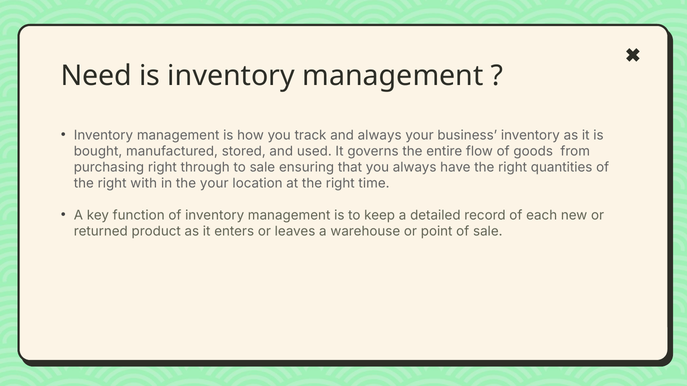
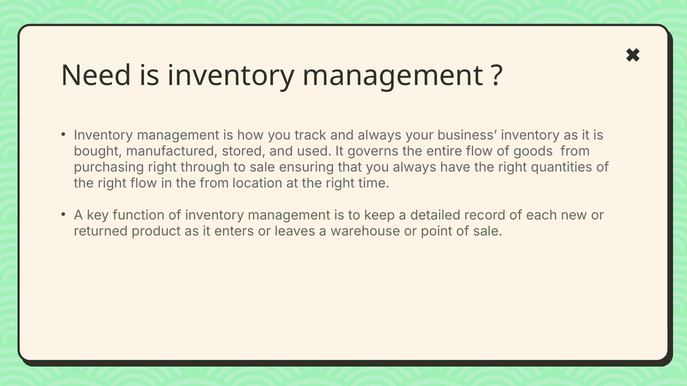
right with: with -> flow
the your: your -> from
